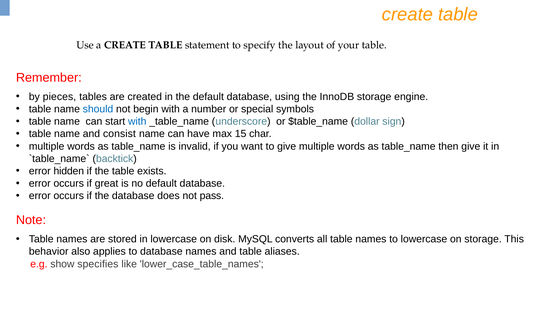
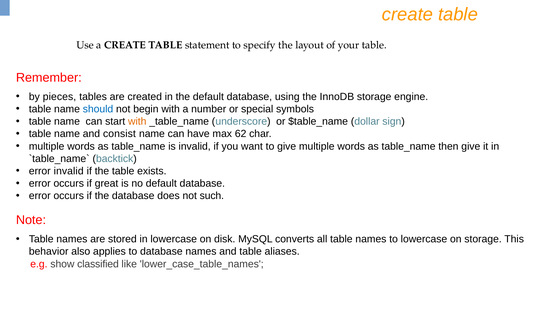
with at (137, 121) colour: blue -> orange
15: 15 -> 62
error hidden: hidden -> invalid
pass: pass -> such
specifies: specifies -> classified
